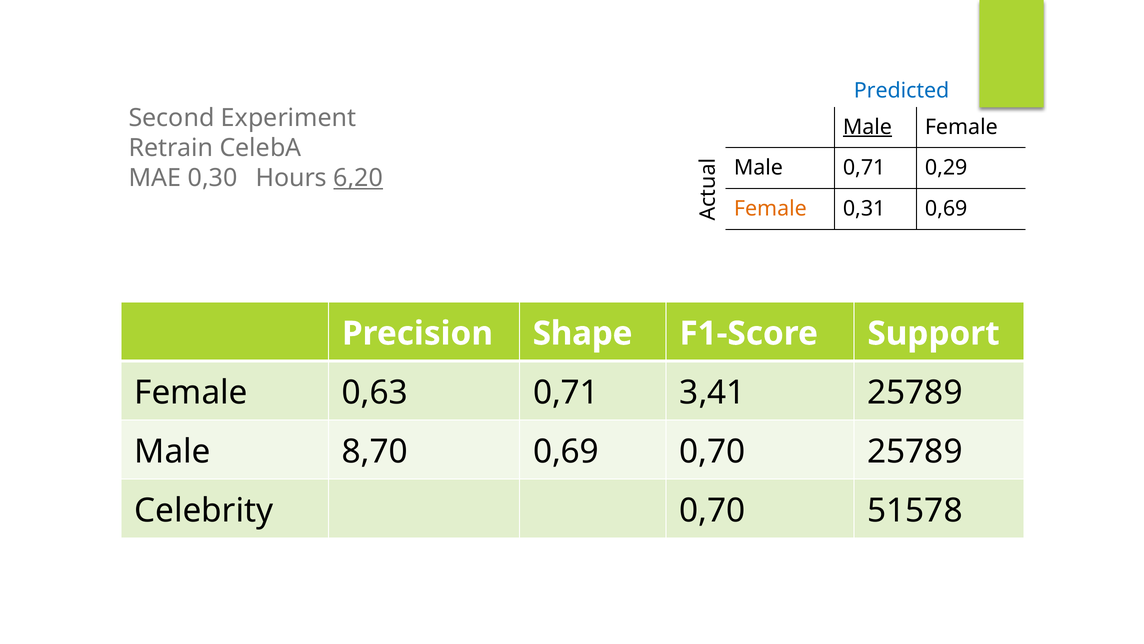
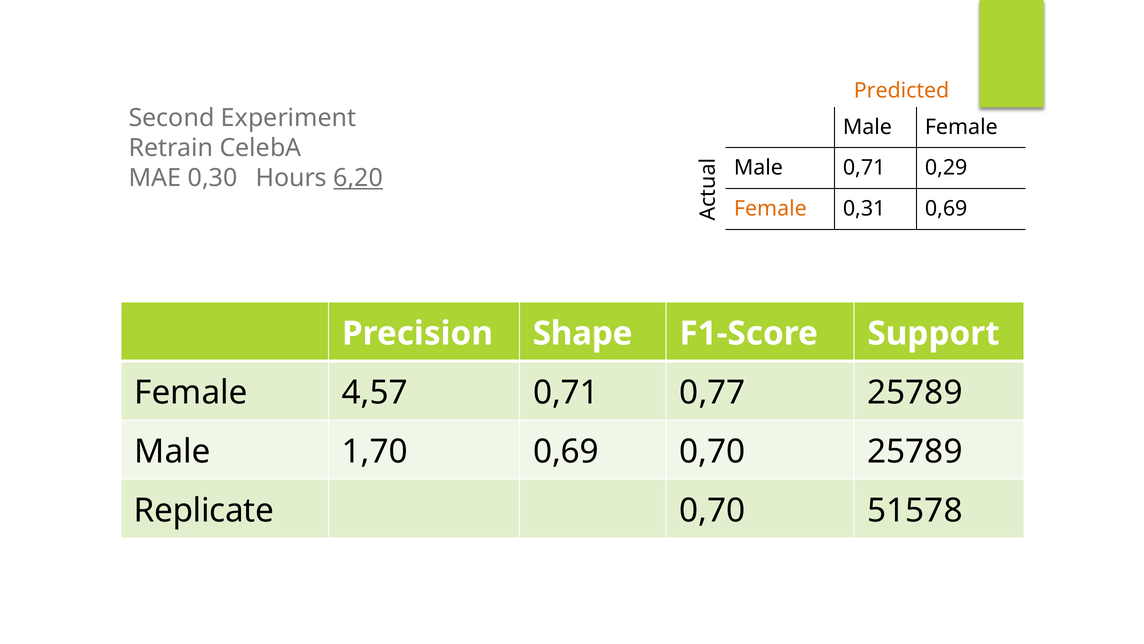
Predicted colour: blue -> orange
Male at (867, 127) underline: present -> none
0,63: 0,63 -> 4,57
3,41: 3,41 -> 0,77
8,70: 8,70 -> 1,70
Celebrity: Celebrity -> Replicate
